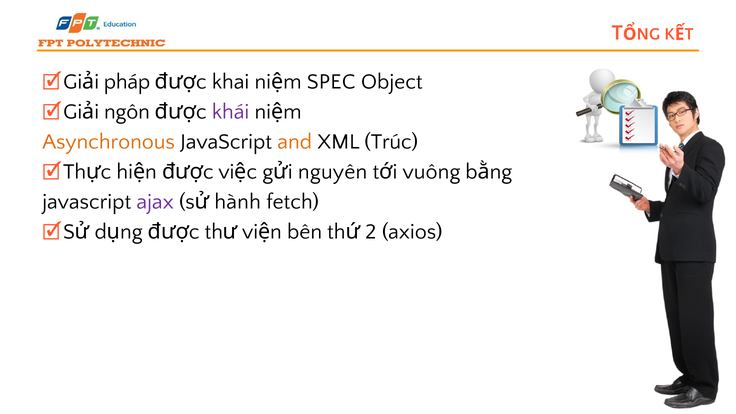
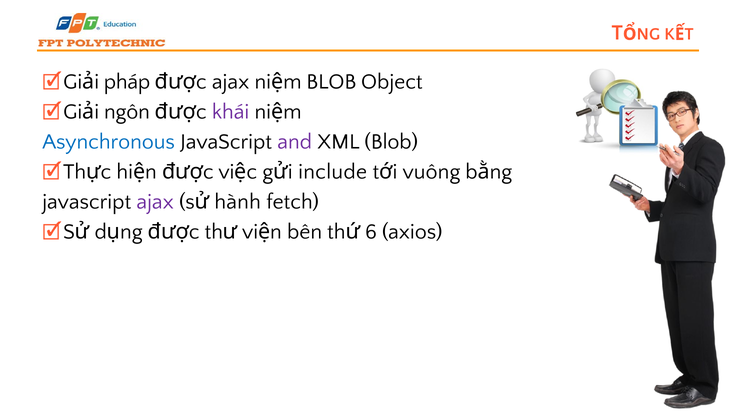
khai at (231, 82): khai -> ajax
SPEC at (331, 82): SPEC -> BLOB
Asynchronous colour: orange -> blue
and colour: orange -> purple
XML Trúc: Trúc -> Blob
nguyên: nguyên -> include
2: 2 -> 6
